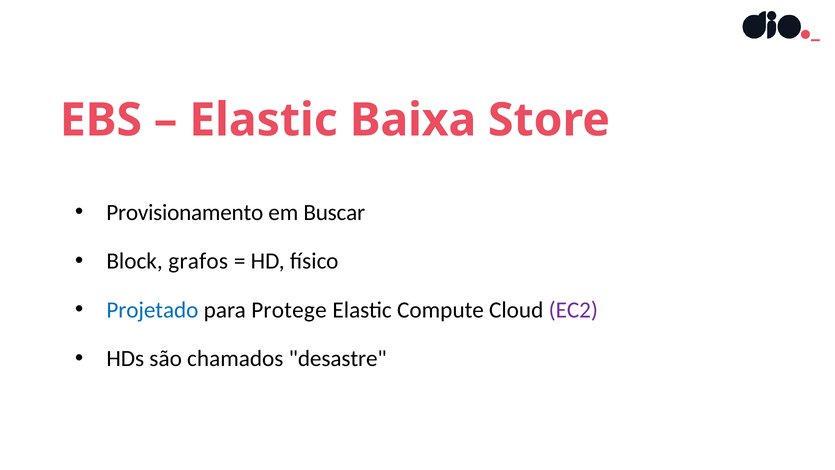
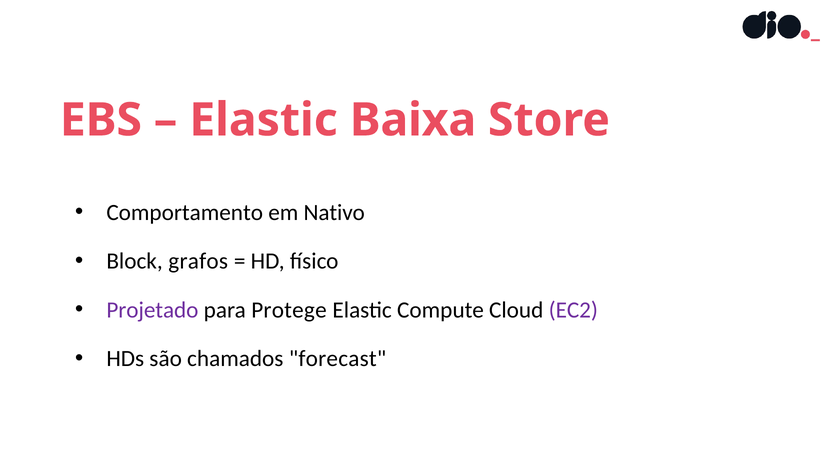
Provisionamento: Provisionamento -> Comportamento
Buscar: Buscar -> Nativo
Projetado colour: blue -> purple
desastre: desastre -> forecast
